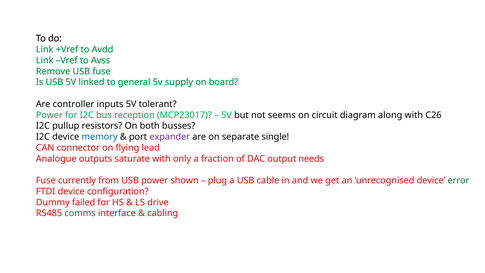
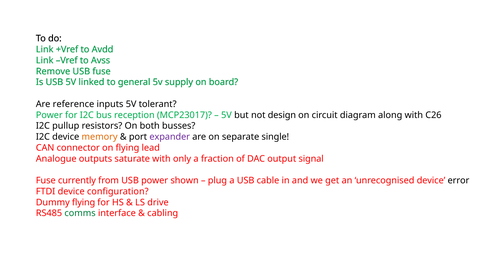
controller: controller -> reference
seems: seems -> design
memory colour: blue -> orange
needs: needs -> signal
error colour: green -> black
Dummy failed: failed -> flying
